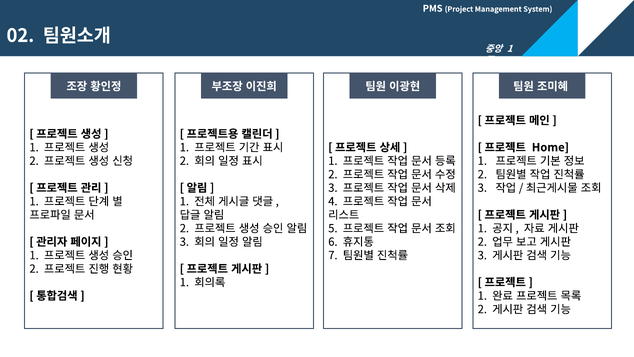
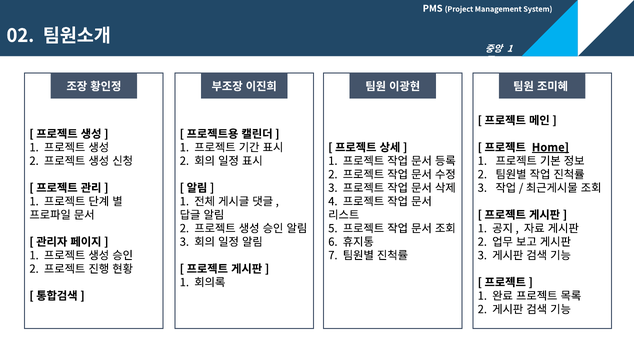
Home underline: none -> present
